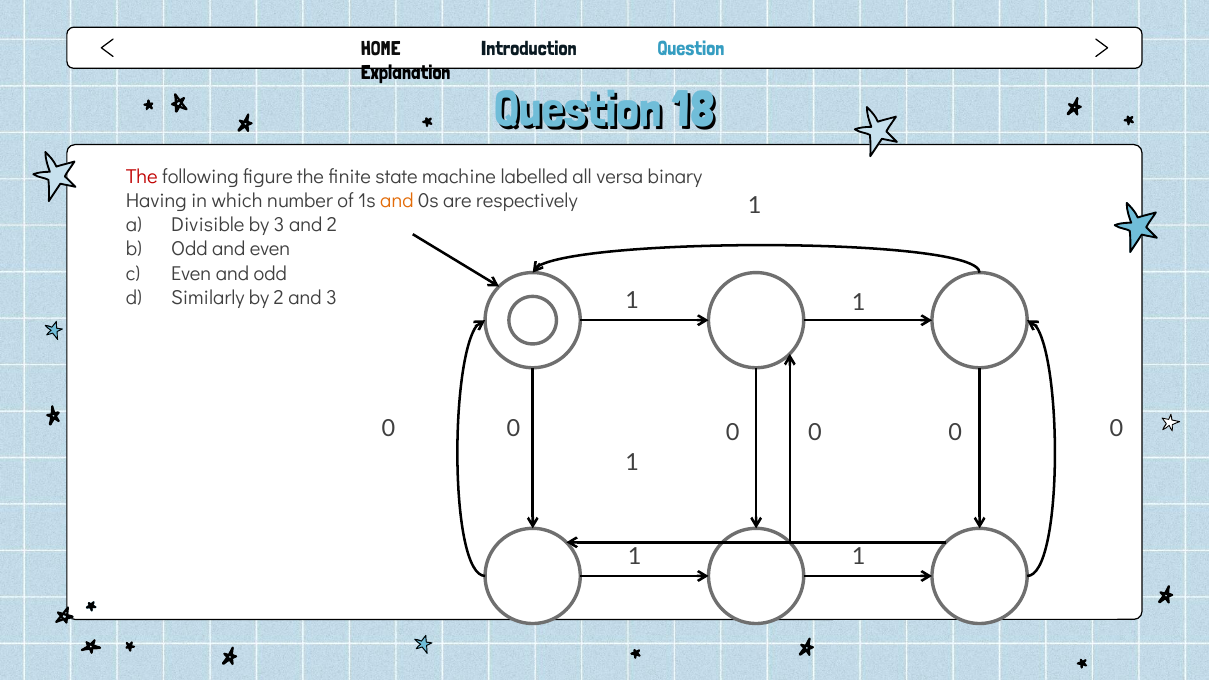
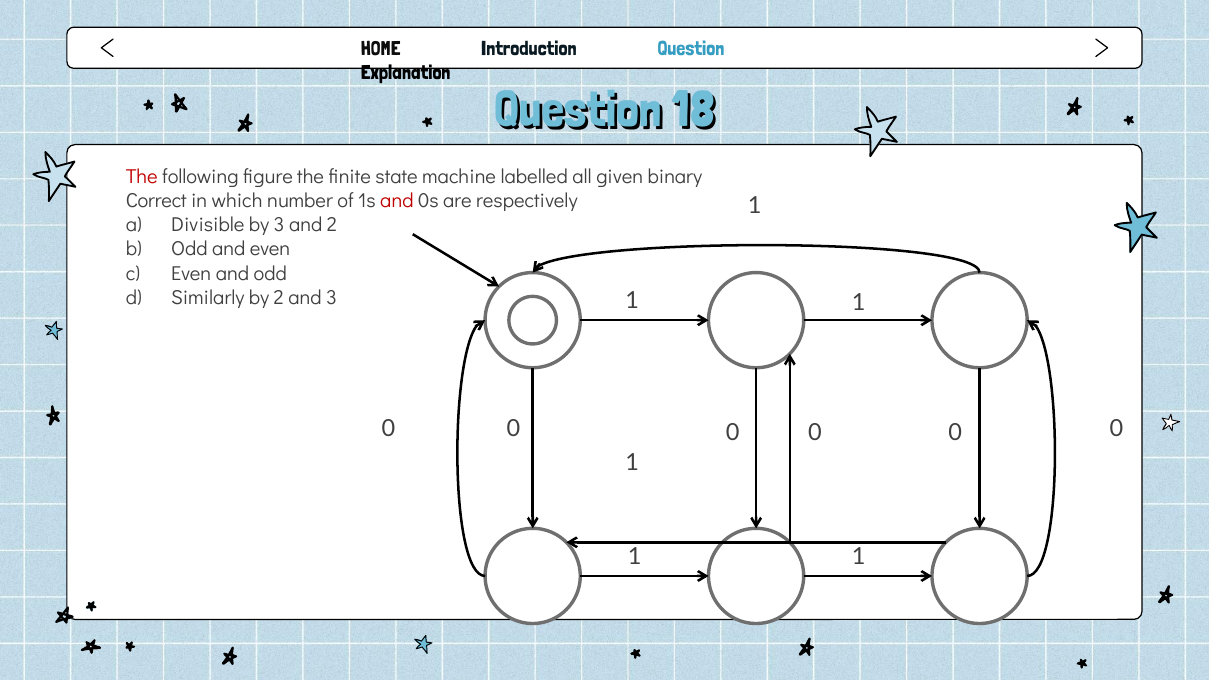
versa: versa -> given
Having: Having -> Correct
and at (397, 201) colour: orange -> red
